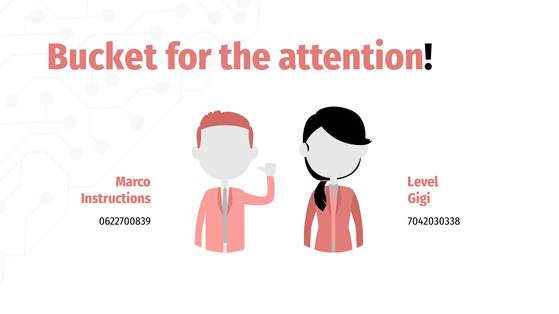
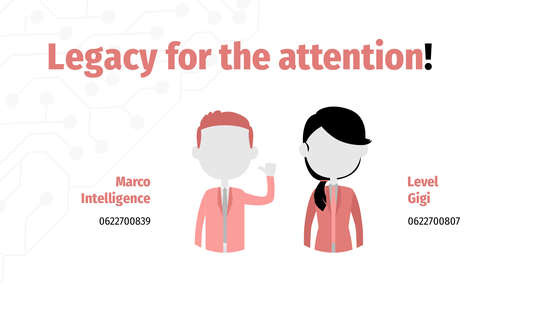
Bucket: Bucket -> Legacy
Instructions: Instructions -> Intelligence
7042030338: 7042030338 -> 0622700807
